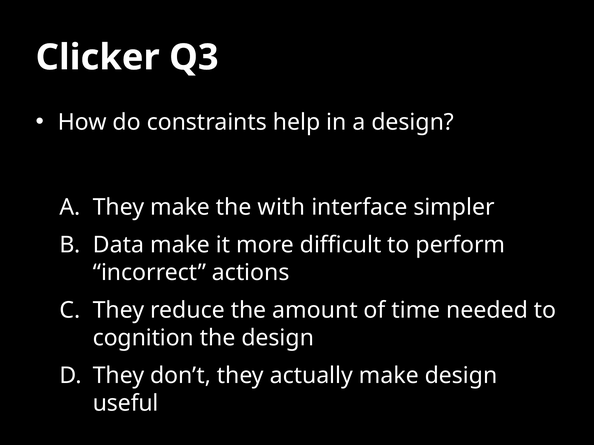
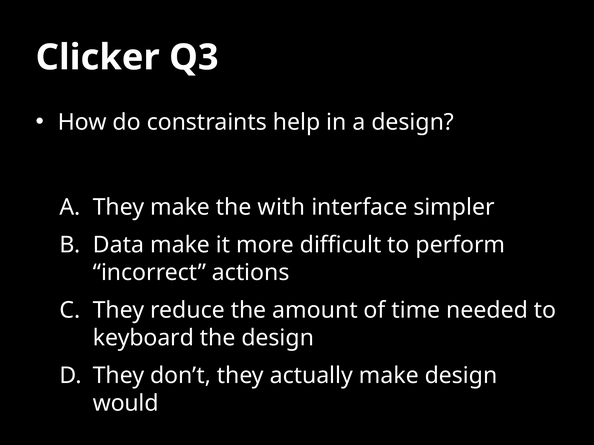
cognition: cognition -> keyboard
useful: useful -> would
